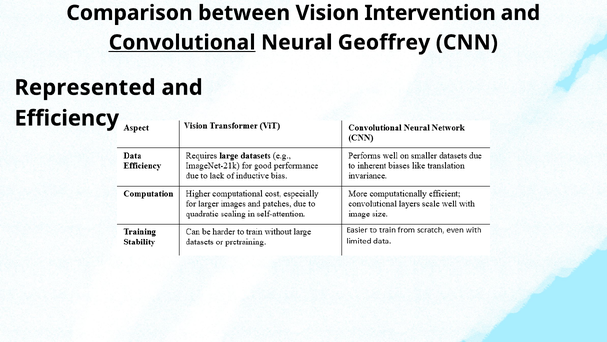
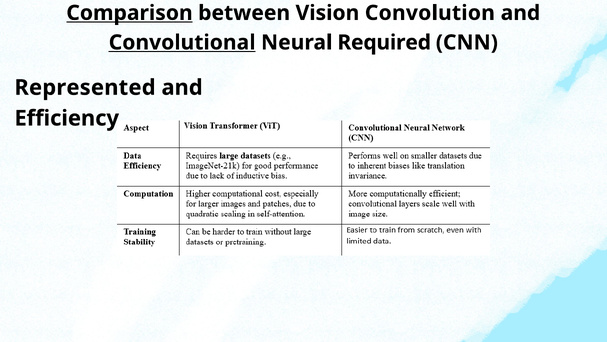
Comparison underline: none -> present
Intervention: Intervention -> Convolution
Geoffrey: Geoffrey -> Required
